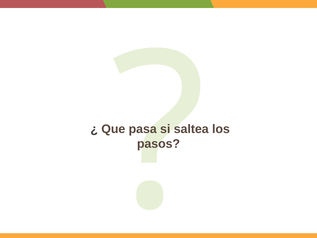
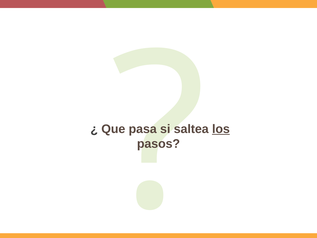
los underline: none -> present
